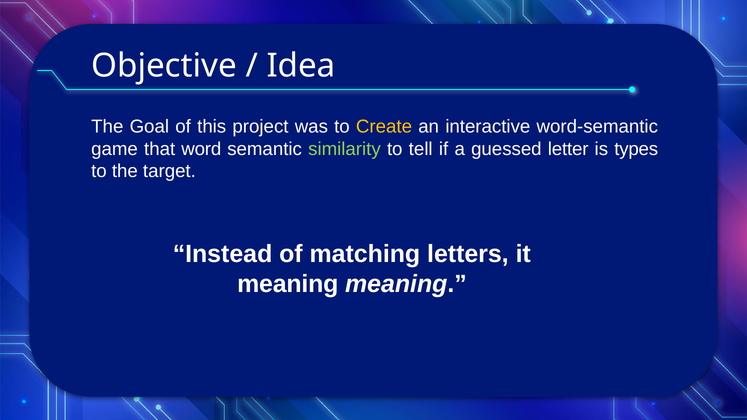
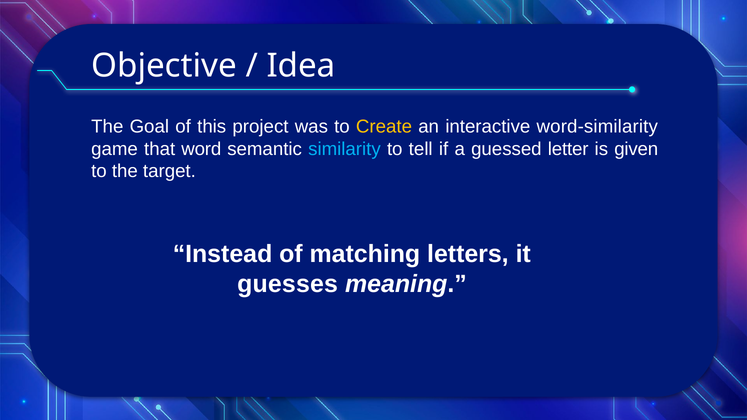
word-semantic: word-semantic -> word-similarity
similarity colour: light green -> light blue
types: types -> given
meaning at (288, 284): meaning -> guesses
